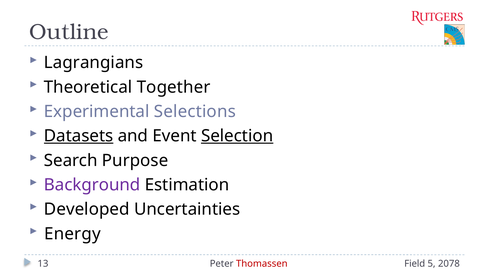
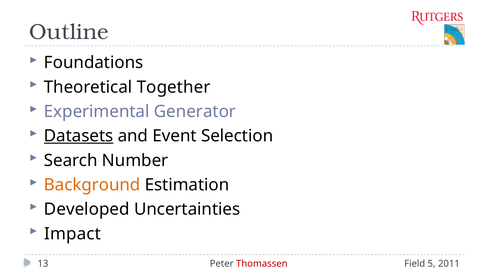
Lagrangians: Lagrangians -> Foundations
Selections: Selections -> Generator
Selection underline: present -> none
Purpose: Purpose -> Number
Background colour: purple -> orange
Energy: Energy -> Impact
2078: 2078 -> 2011
